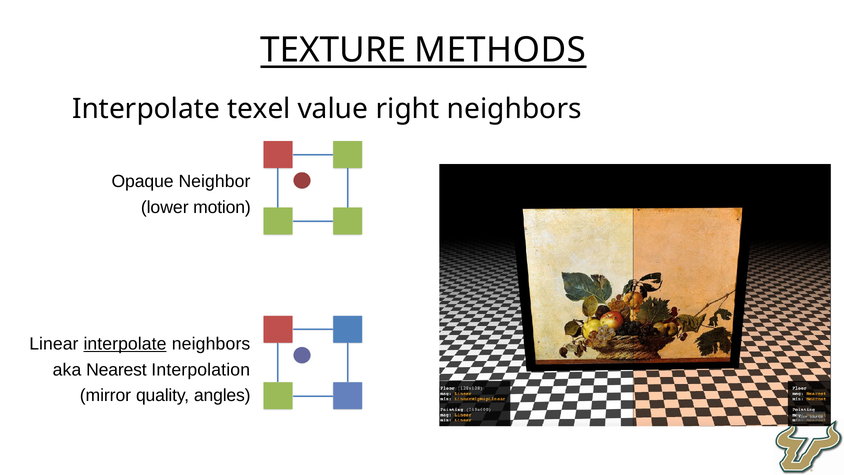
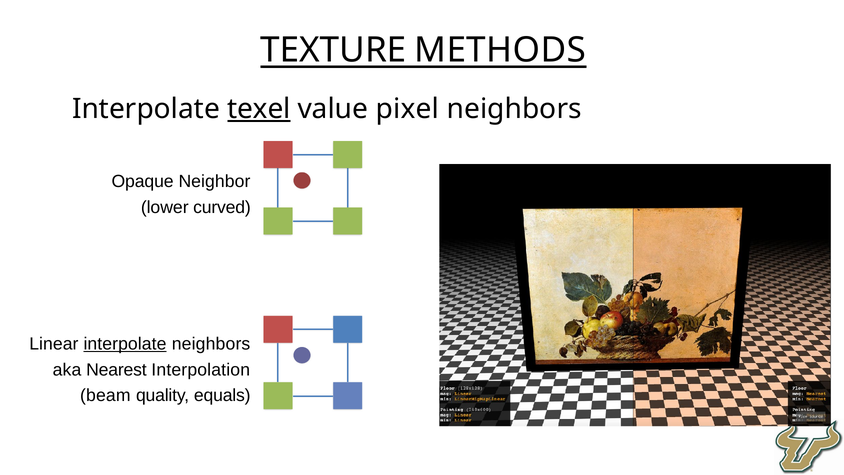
texel underline: none -> present
right: right -> pixel
motion: motion -> curved
mirror: mirror -> beam
angles: angles -> equals
